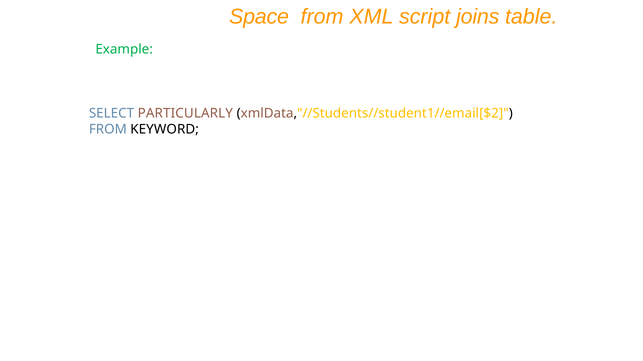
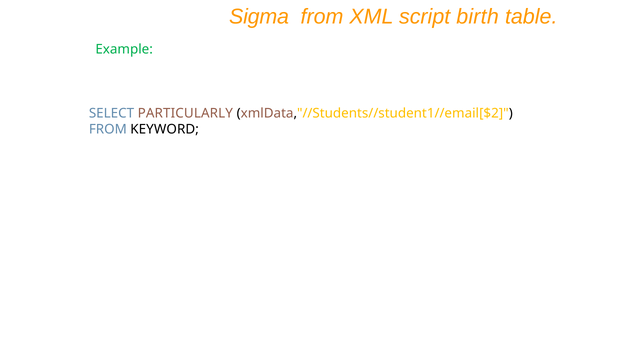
Space: Space -> Sigma
joins: joins -> birth
